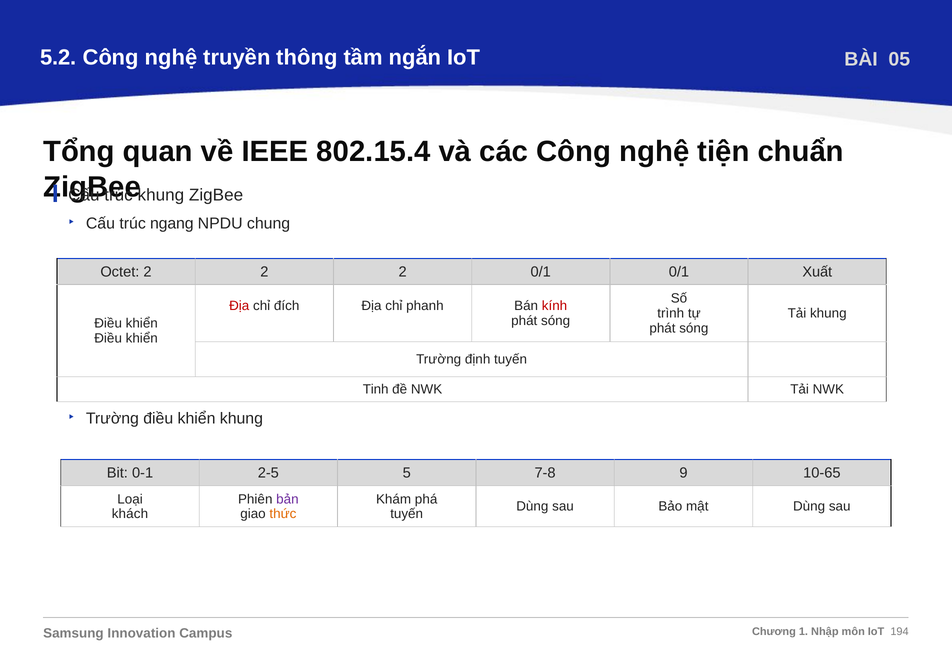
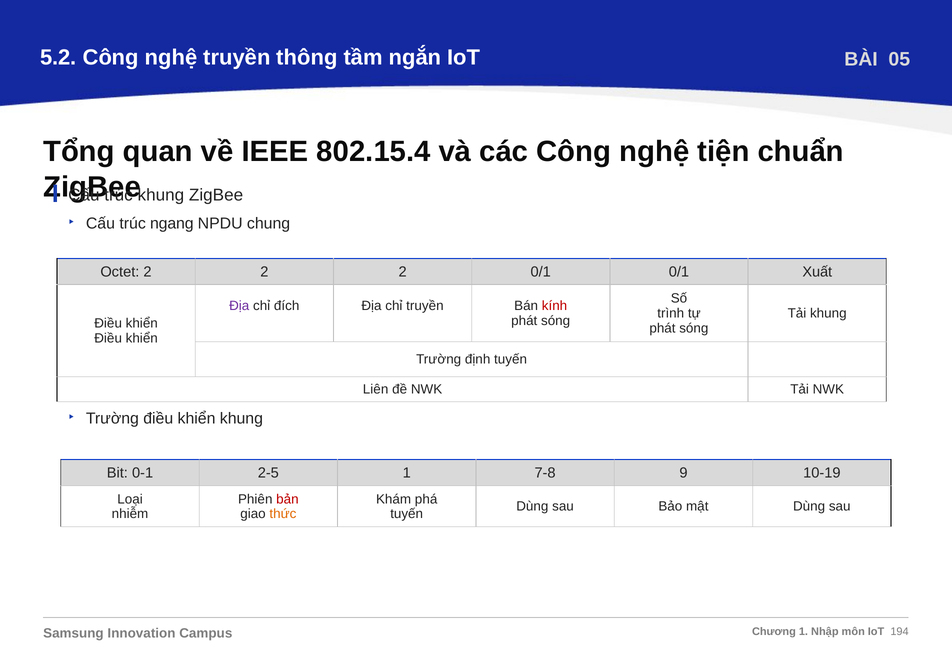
Địa at (239, 306) colour: red -> purple
chỉ phanh: phanh -> truyền
Tinh: Tinh -> Liên
2-5 5: 5 -> 1
10-65: 10-65 -> 10-19
bản colour: purple -> red
khách: khách -> nhiễm
